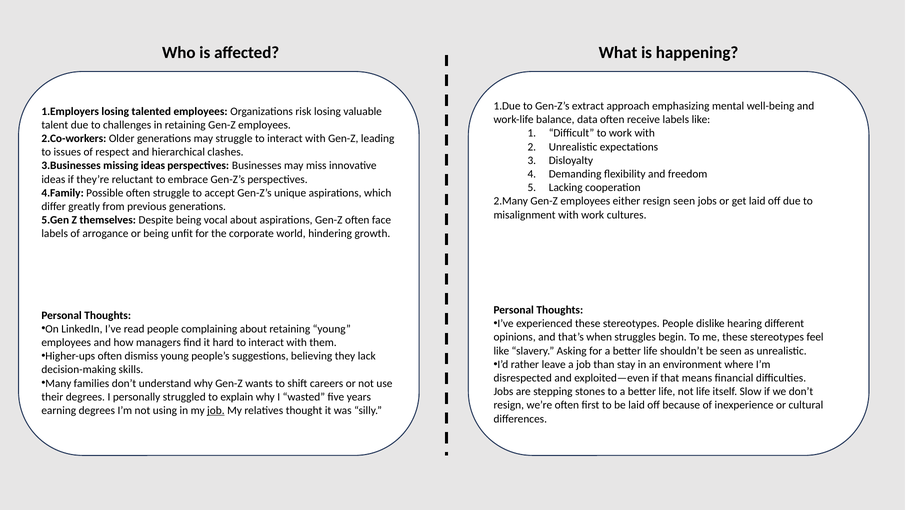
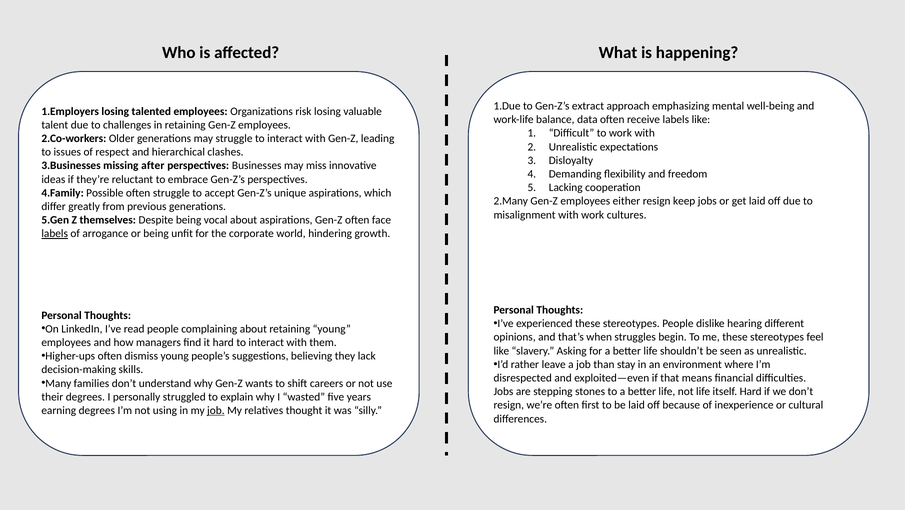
missing ideas: ideas -> after
resign seen: seen -> keep
labels at (55, 233) underline: none -> present
itself Slow: Slow -> Hard
